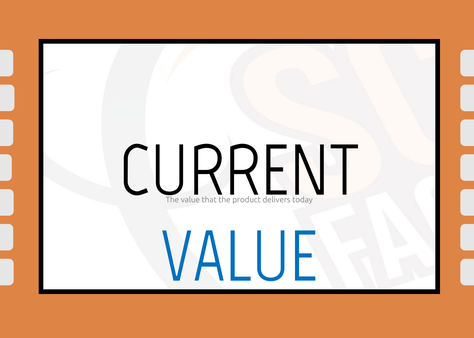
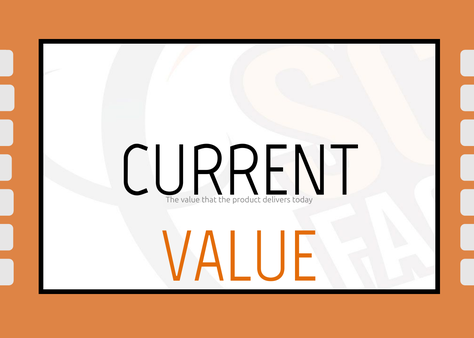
VALUE at (240, 257) colour: blue -> orange
